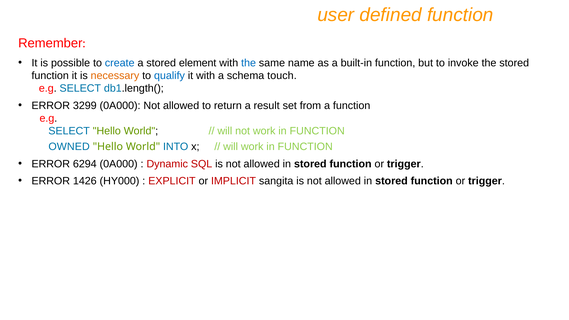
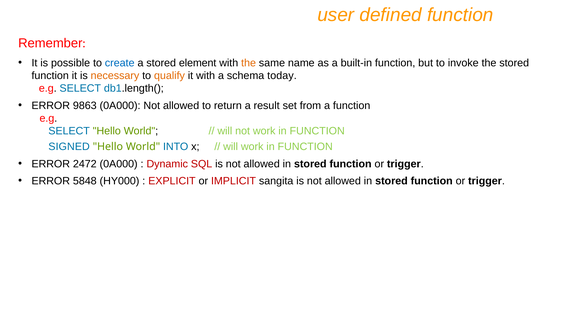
the at (249, 63) colour: blue -> orange
qualify colour: blue -> orange
touch: touch -> today
3299: 3299 -> 9863
OWNED: OWNED -> SIGNED
6294: 6294 -> 2472
1426: 1426 -> 5848
